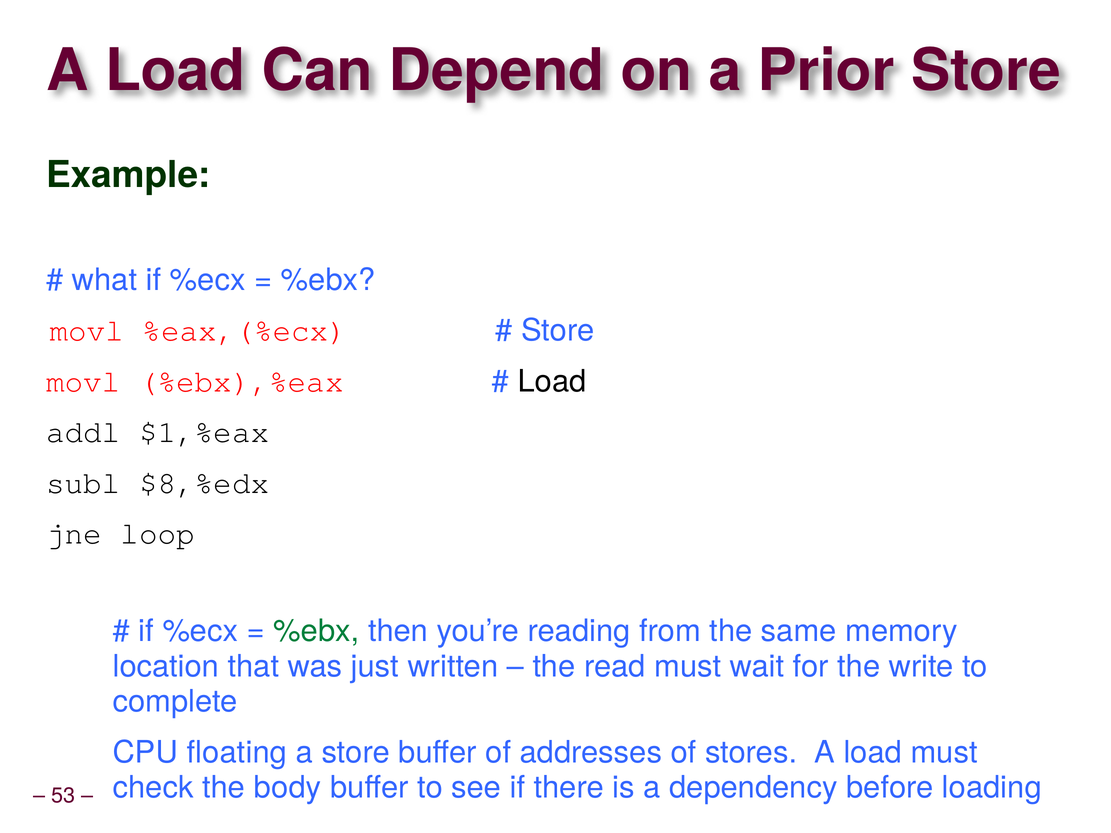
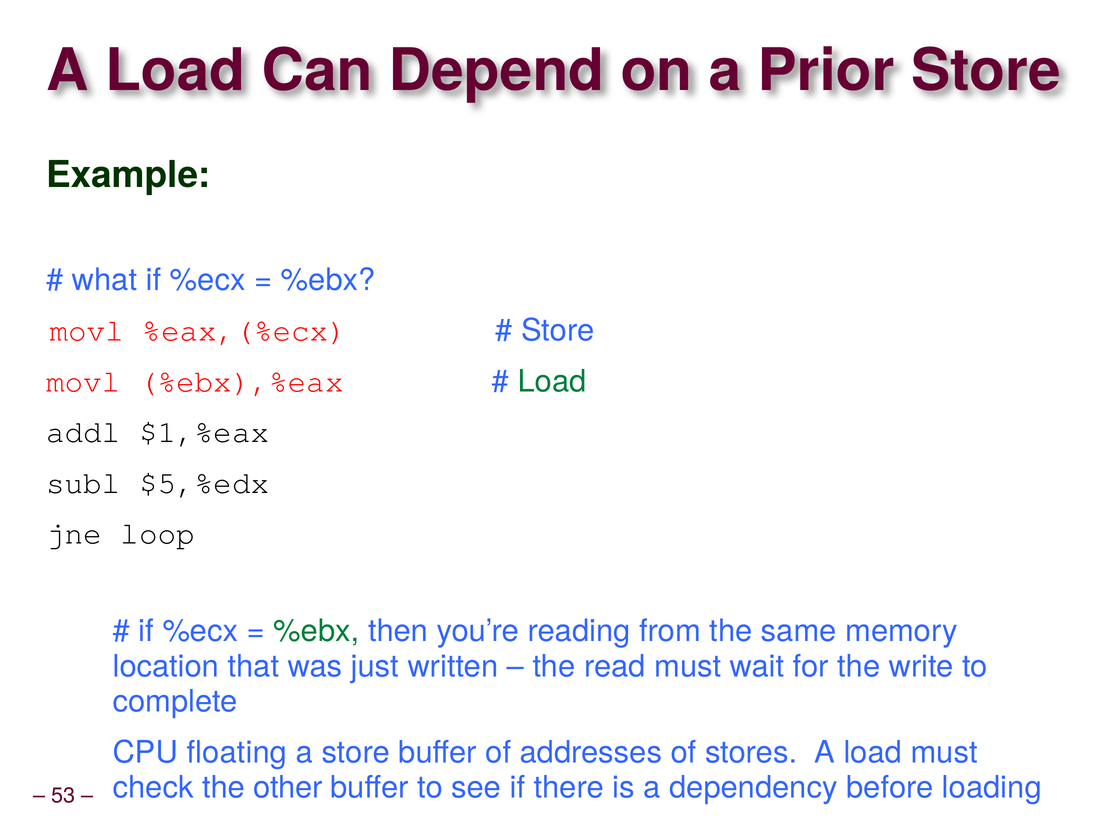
Load at (552, 381) colour: black -> green
$8,%edx: $8,%edx -> $5,%edx
body: body -> other
